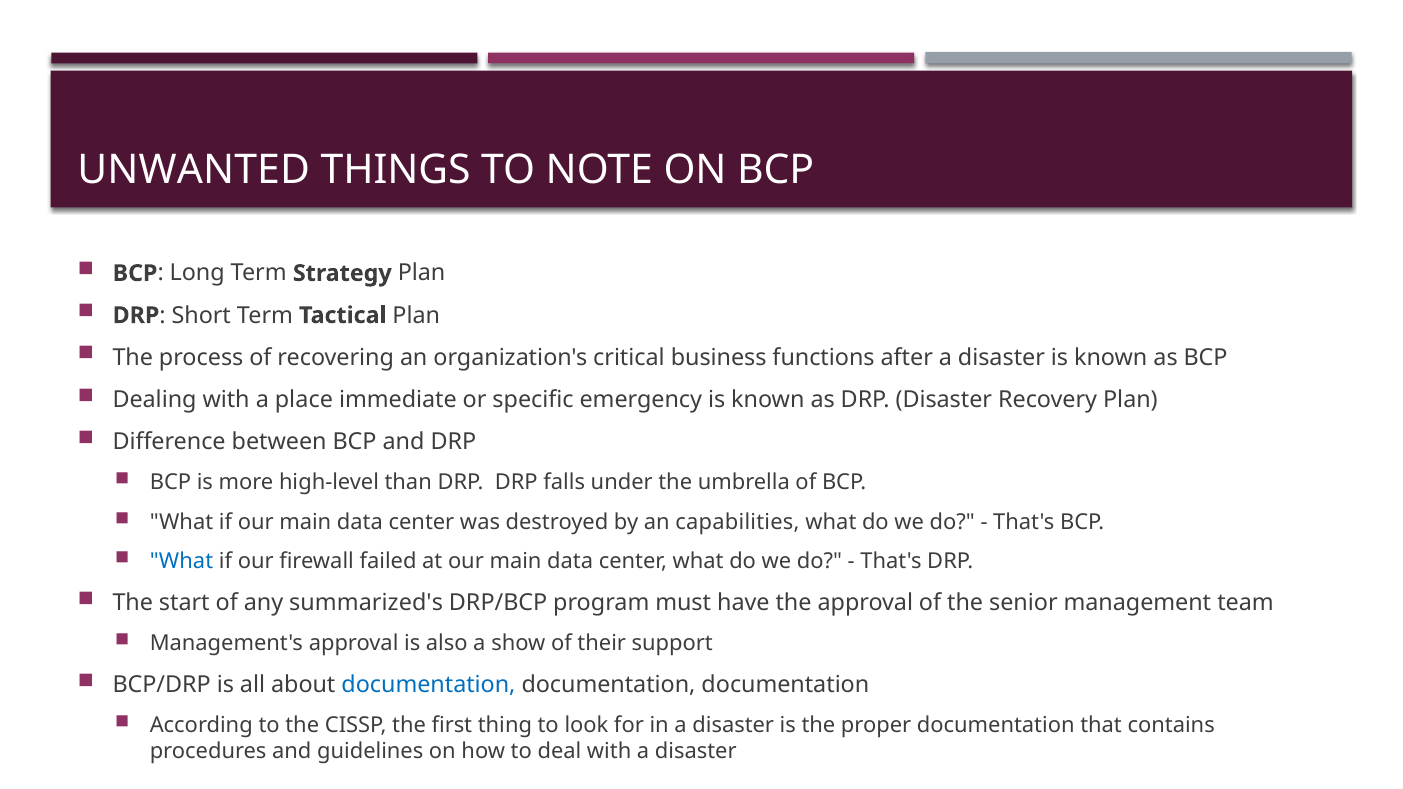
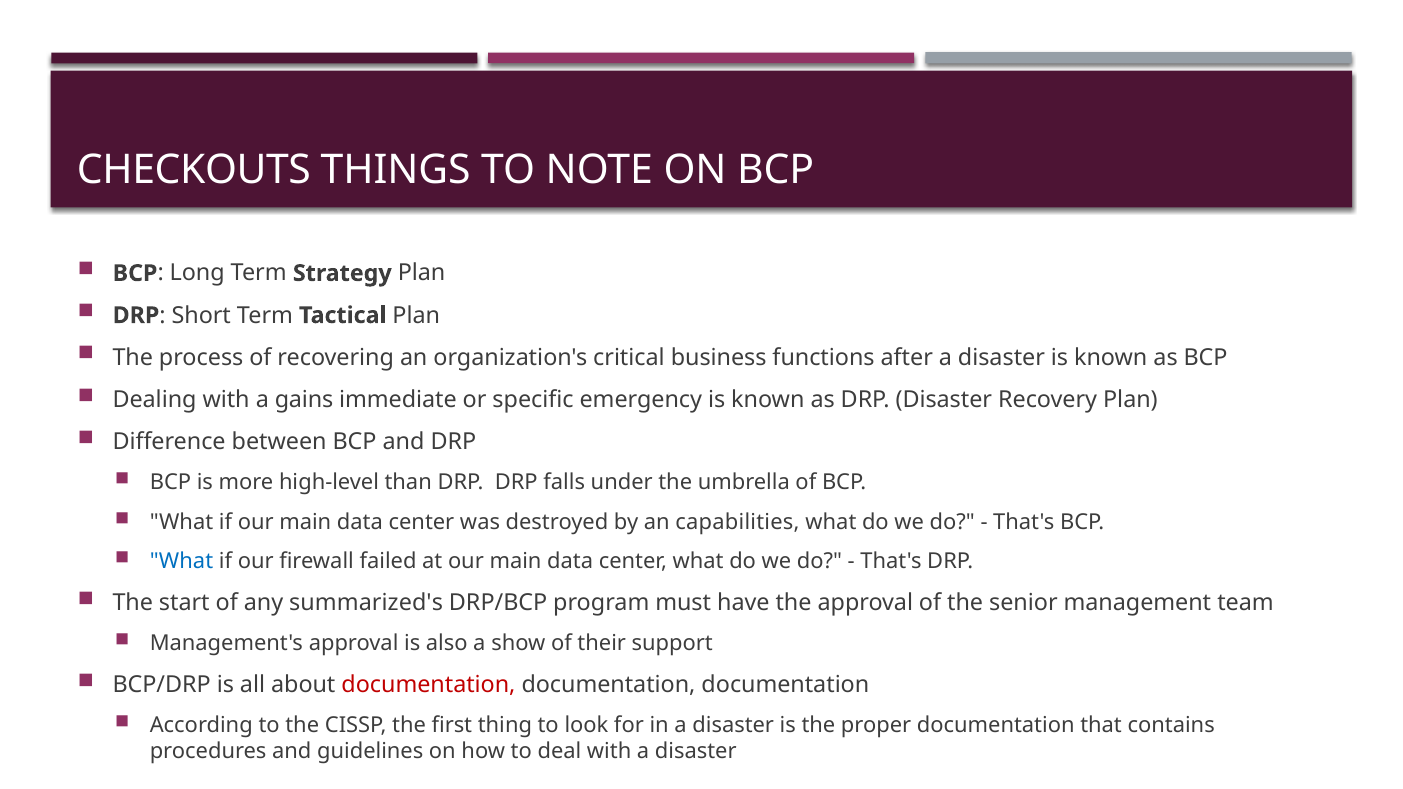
UNWANTED: UNWANTED -> CHECKOUTS
place: place -> gains
documentation at (428, 685) colour: blue -> red
